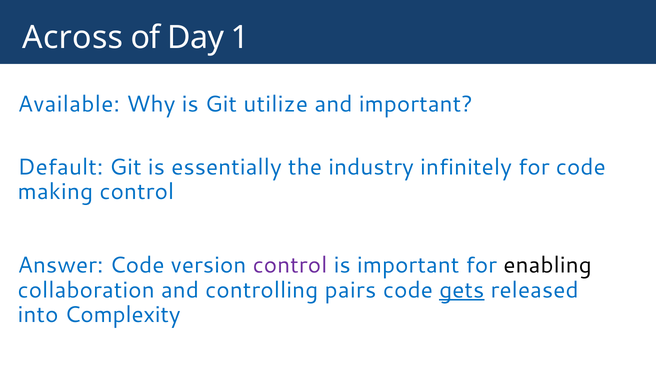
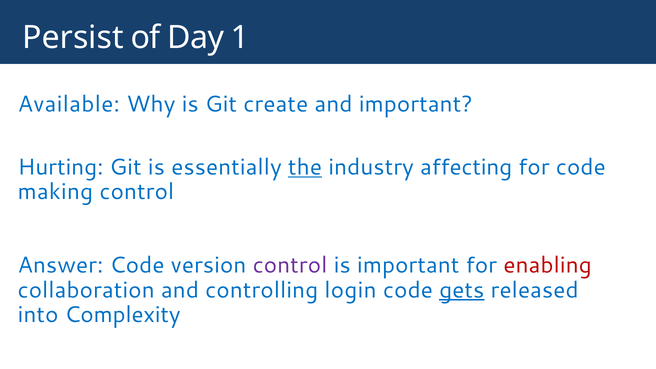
Across: Across -> Persist
utilize: utilize -> create
Default: Default -> Hurting
the underline: none -> present
infinitely: infinitely -> affecting
enabling colour: black -> red
pairs: pairs -> login
